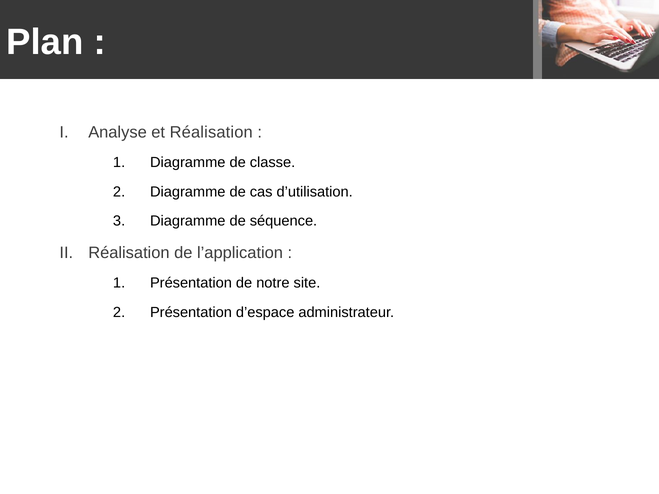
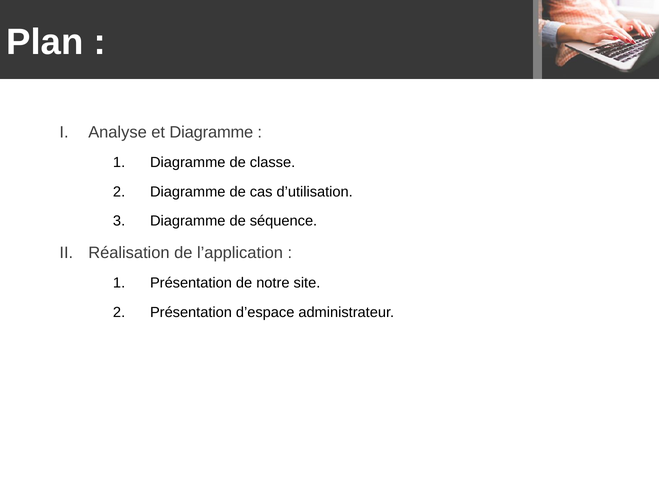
et Réalisation: Réalisation -> Diagramme
